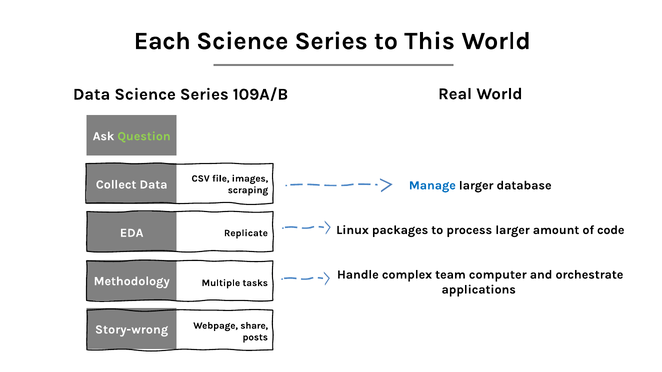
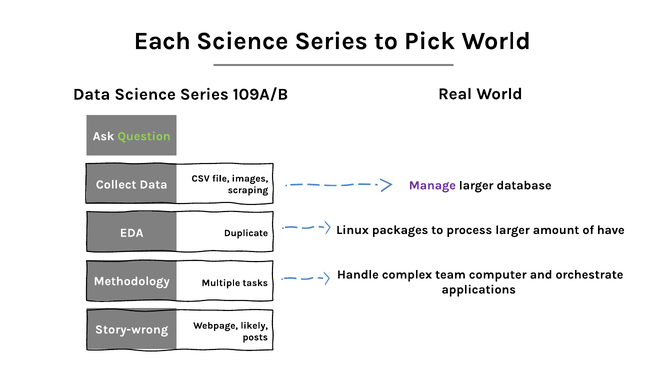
This: This -> Pick
Manage colour: blue -> purple
code: code -> have
Replicate: Replicate -> Duplicate
share: share -> likely
